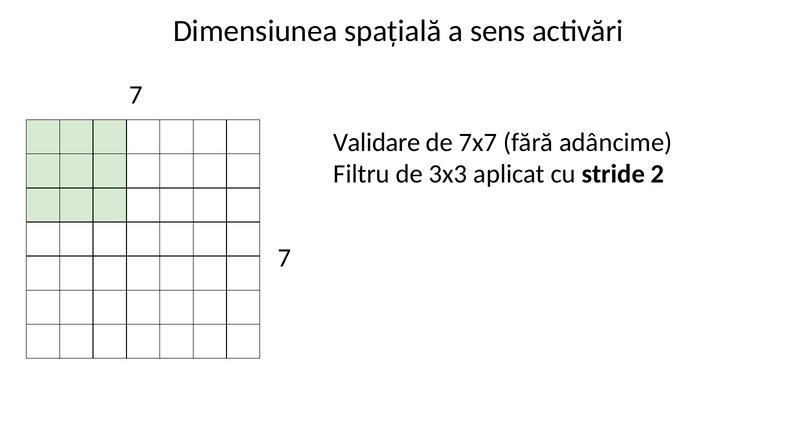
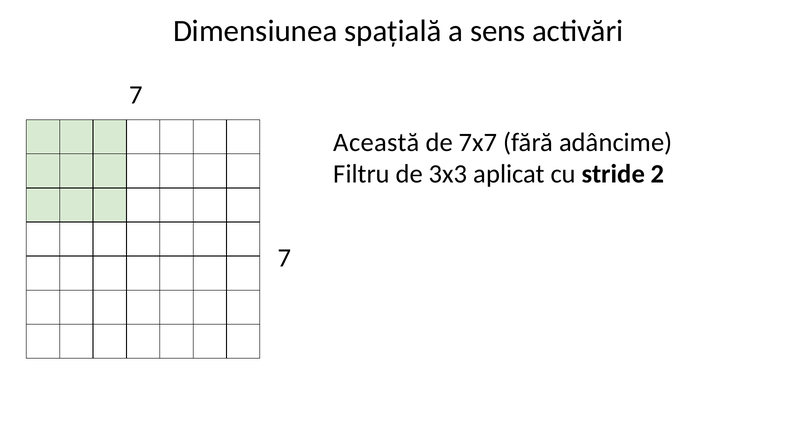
Validare: Validare -> Această
